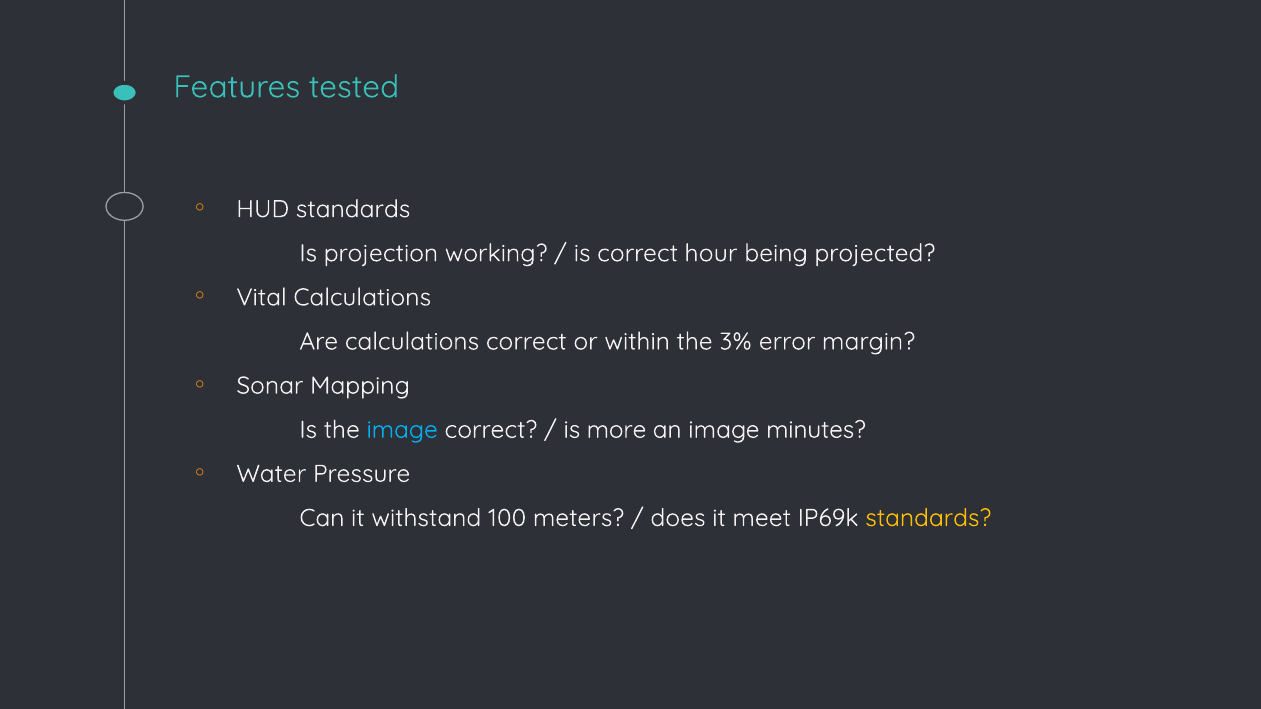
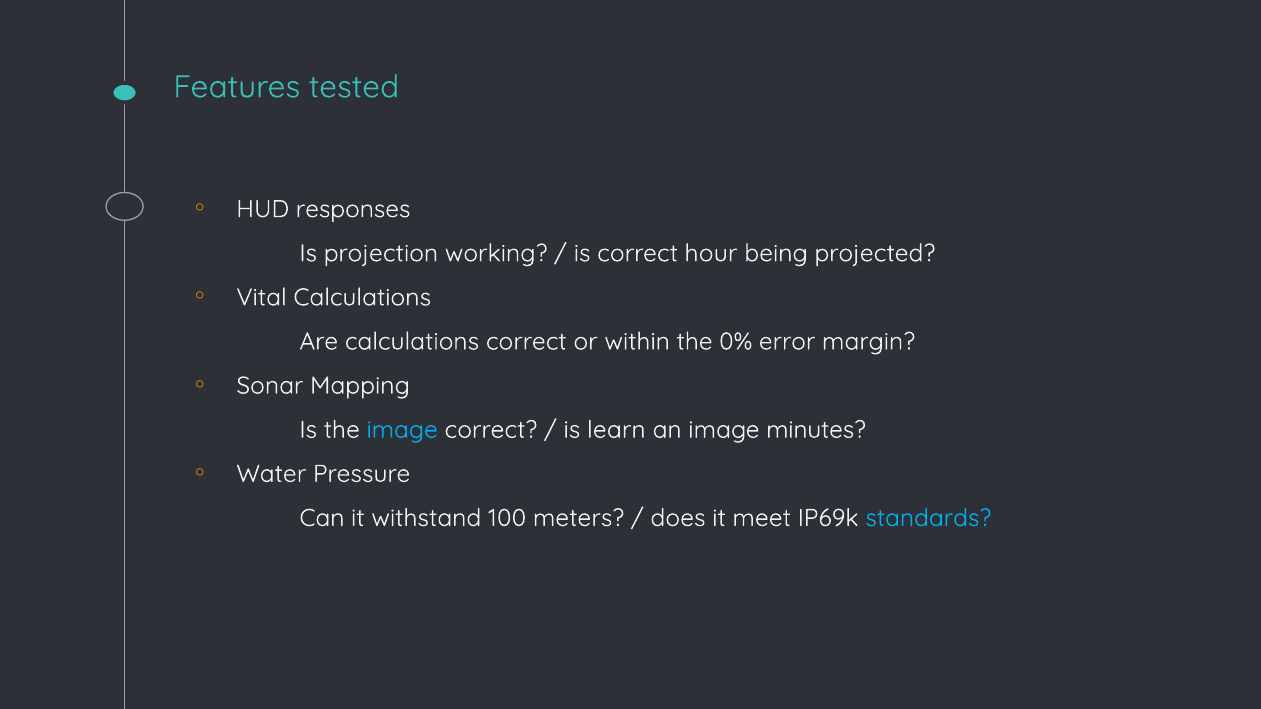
HUD standards: standards -> responses
3%: 3% -> 0%
more: more -> learn
standards at (928, 518) colour: yellow -> light blue
